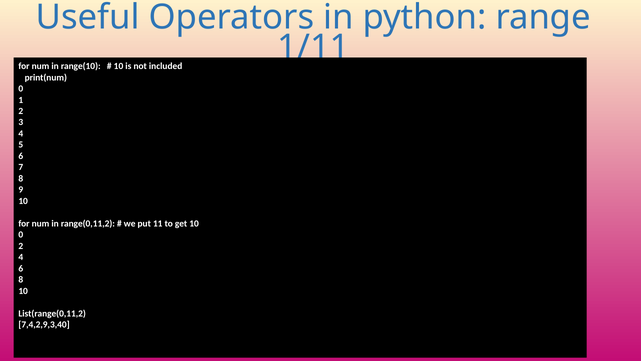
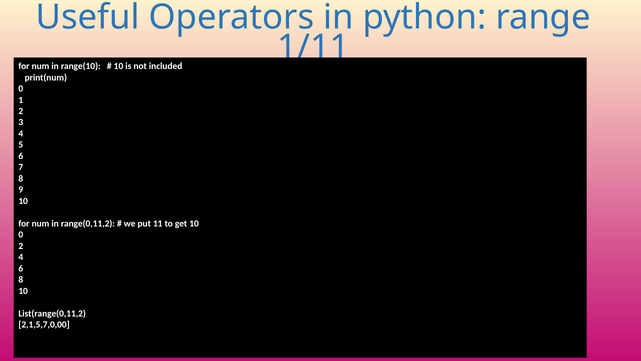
7,4,2,9,3,40: 7,4,2,9,3,40 -> 2,1,5,7,0,00
